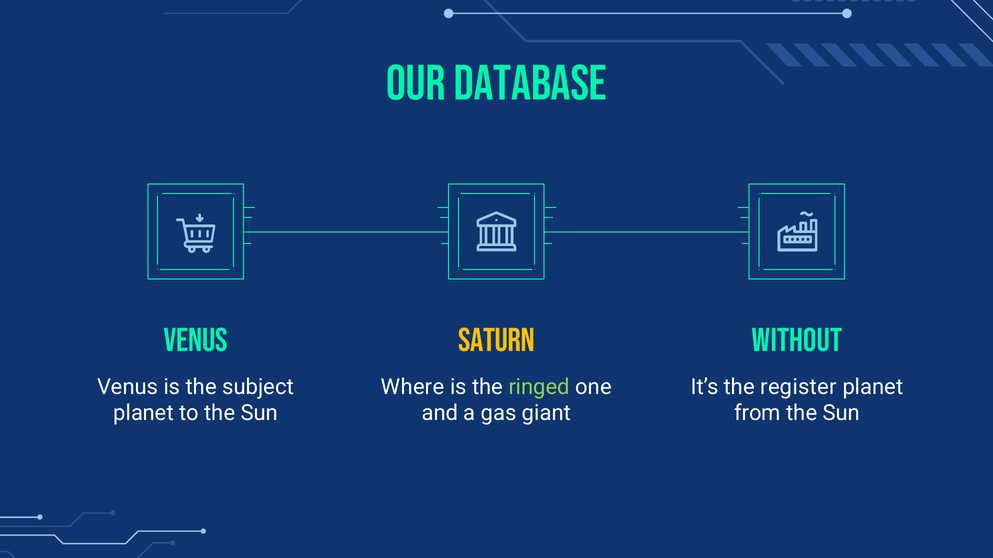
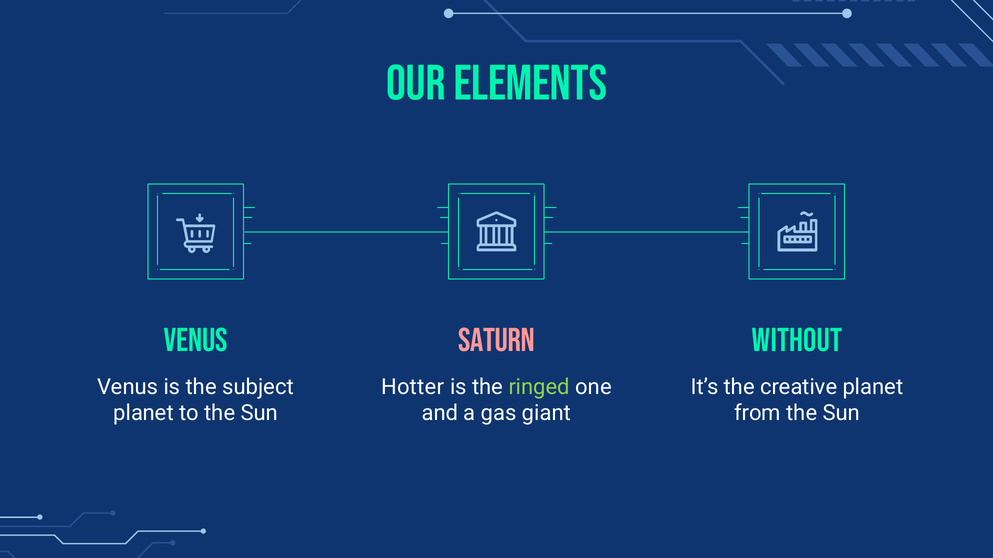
DATABASE: DATABASE -> ELEMENTS
SATURN colour: yellow -> pink
Where: Where -> Hotter
register: register -> creative
